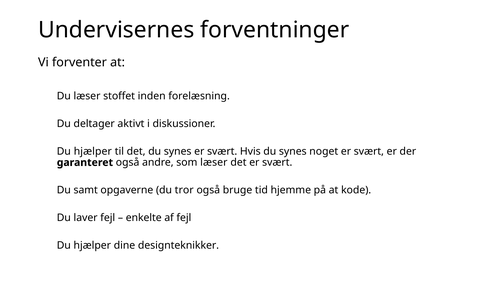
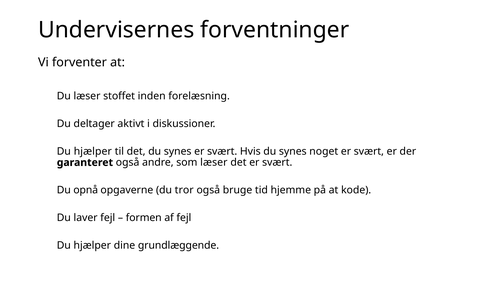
samt: samt -> opnå
enkelte: enkelte -> formen
designteknikker: designteknikker -> grundlæggende
